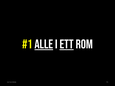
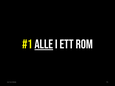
ETT underline: present -> none
